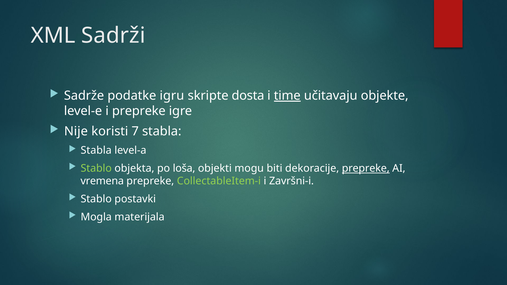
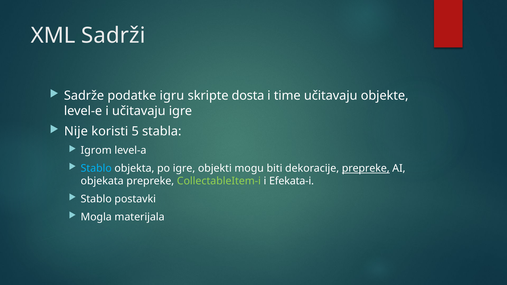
time underline: present -> none
i prepreke: prepreke -> učitavaju
7: 7 -> 5
Stabla at (96, 151): Stabla -> Igrom
Stablo at (96, 169) colour: light green -> light blue
po loša: loša -> igre
vremena: vremena -> objekata
Završni-i: Završni-i -> Efekata-i
